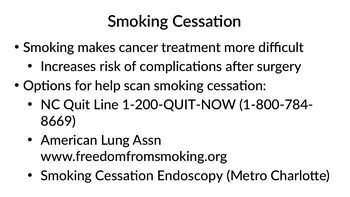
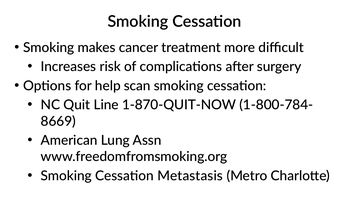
1-200-QUIT-NOW: 1-200-QUIT-NOW -> 1-870-QUIT-NOW
Endoscopy: Endoscopy -> Metastasis
